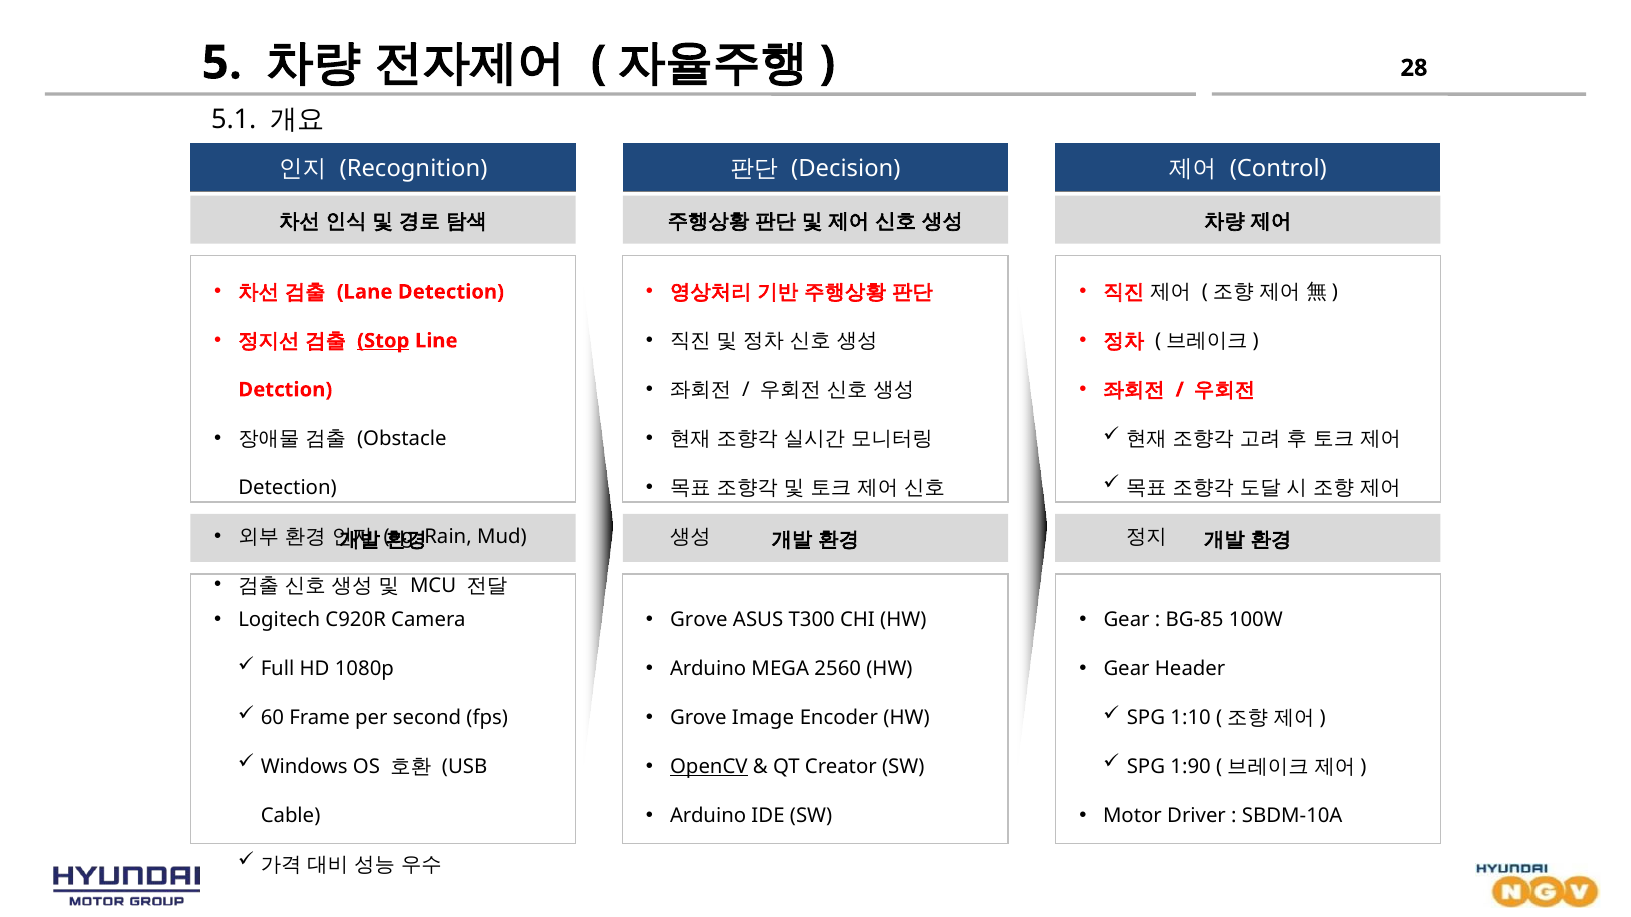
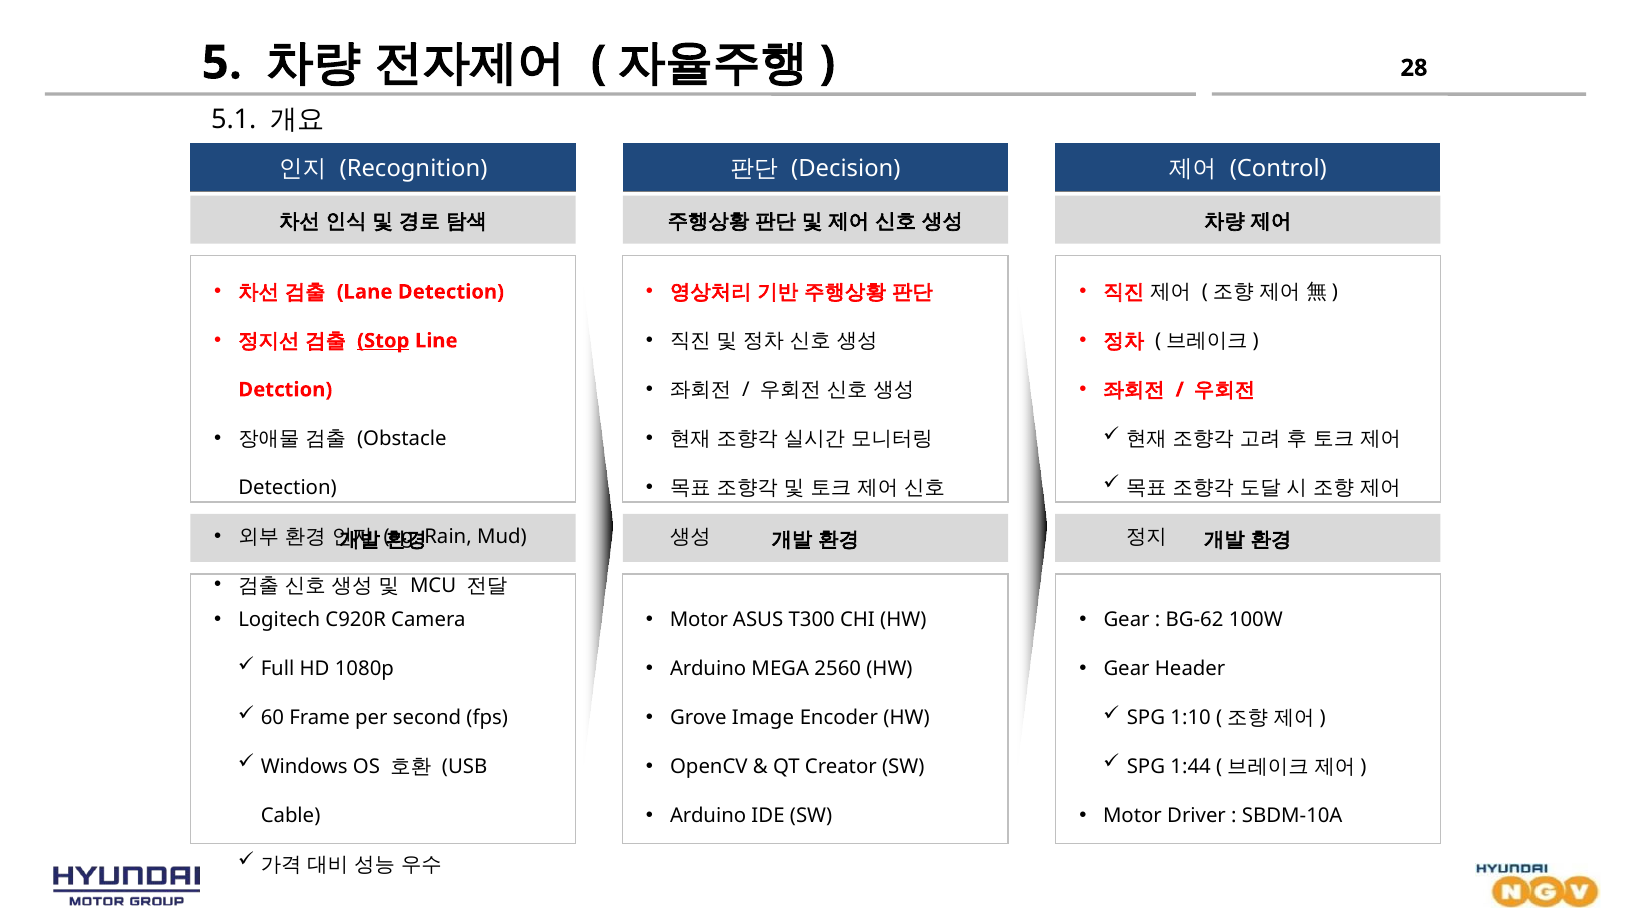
Grove at (699, 620): Grove -> Motor
BG-85: BG-85 -> BG-62
OpenCV underline: present -> none
1:90: 1:90 -> 1:44
